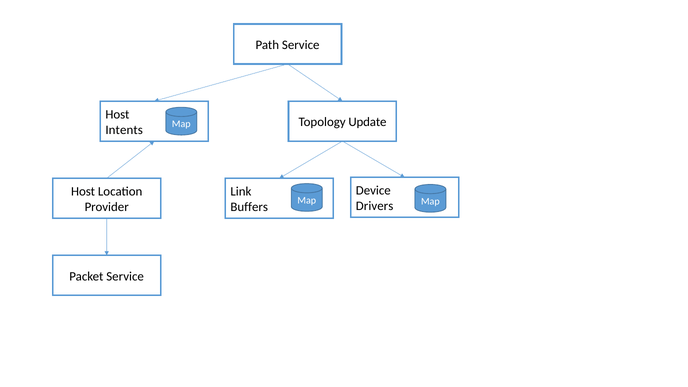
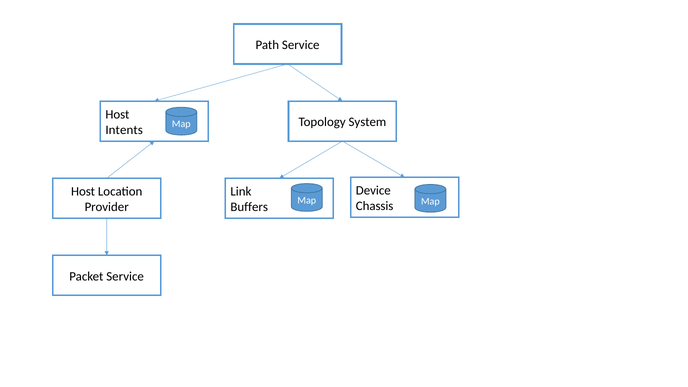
Update: Update -> System
Drivers: Drivers -> Chassis
